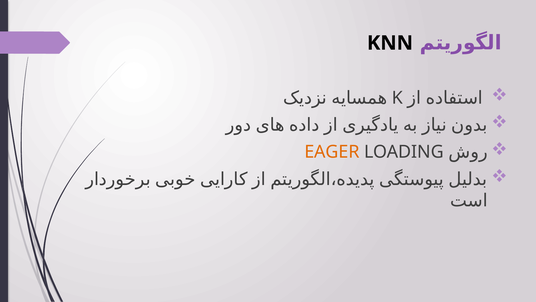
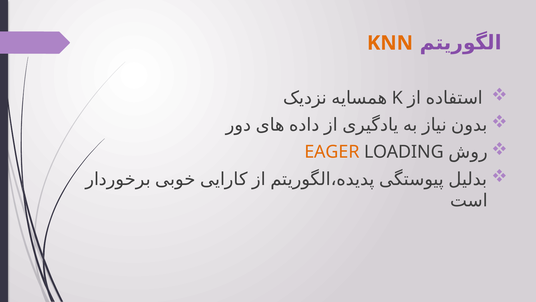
KNN colour: black -> orange
